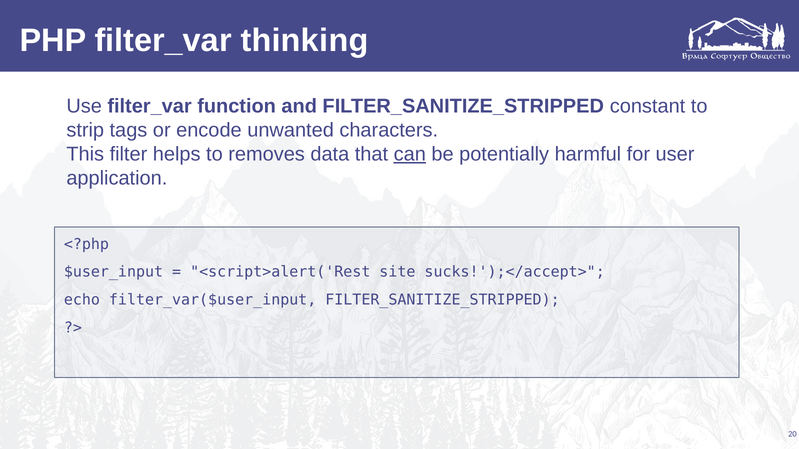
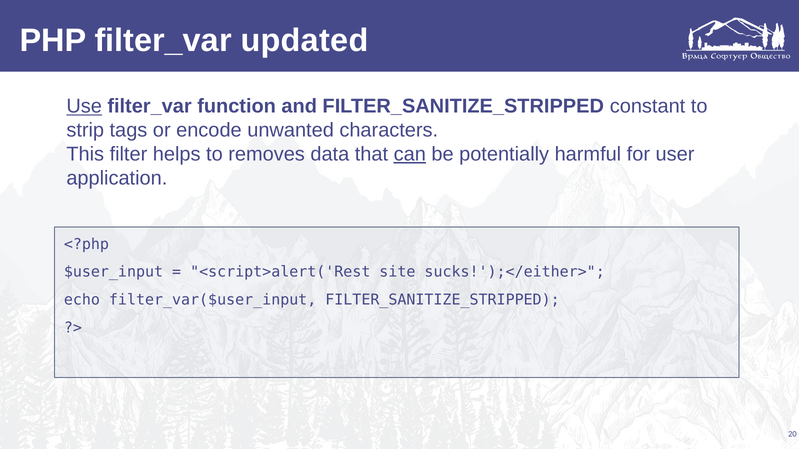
thinking: thinking -> updated
Use underline: none -> present
sucks!');</accept>: sucks!');</accept> -> sucks!');</either>
